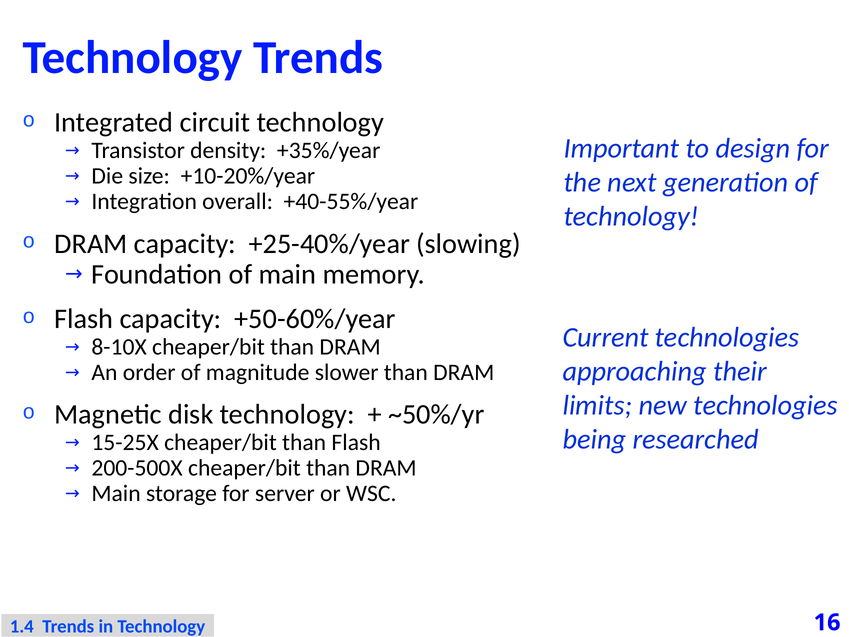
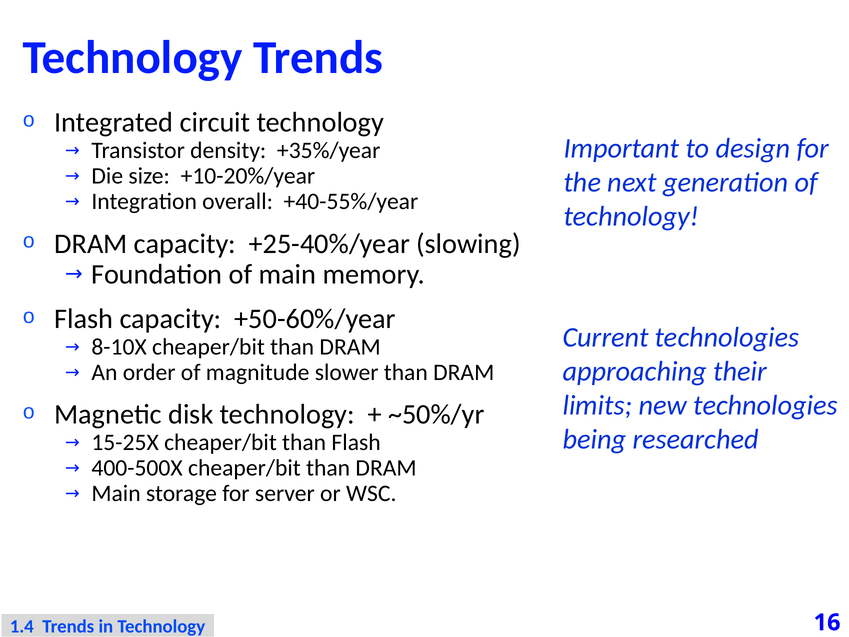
200-500X: 200-500X -> 400-500X
